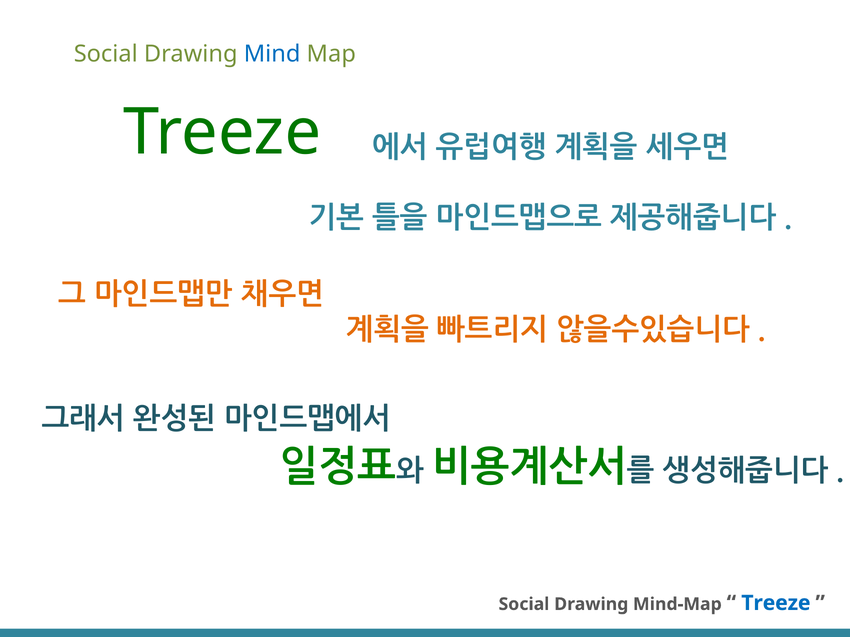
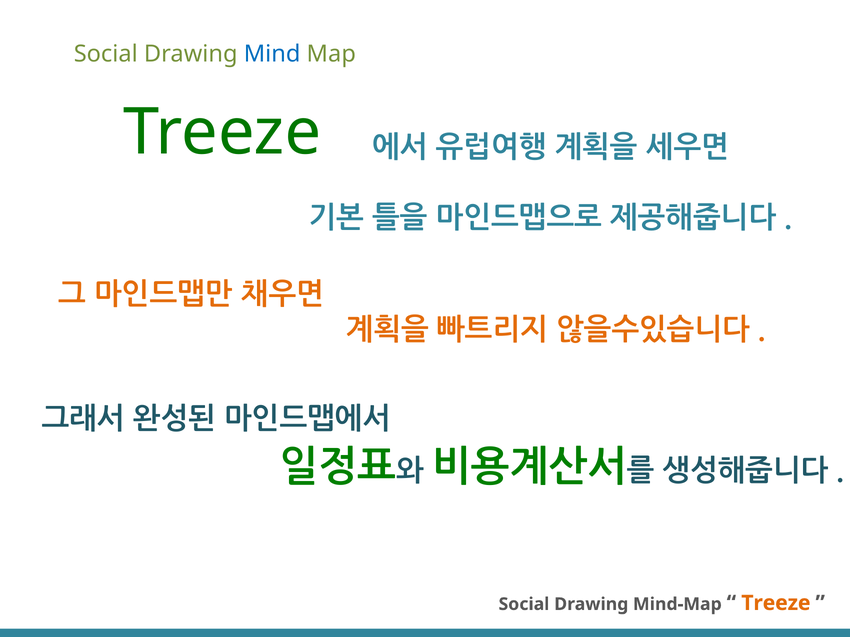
Treeze at (776, 603) colour: blue -> orange
